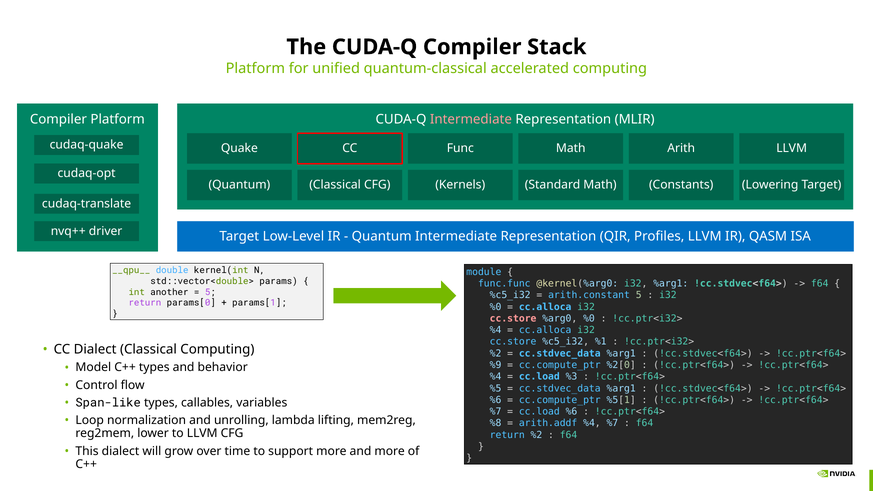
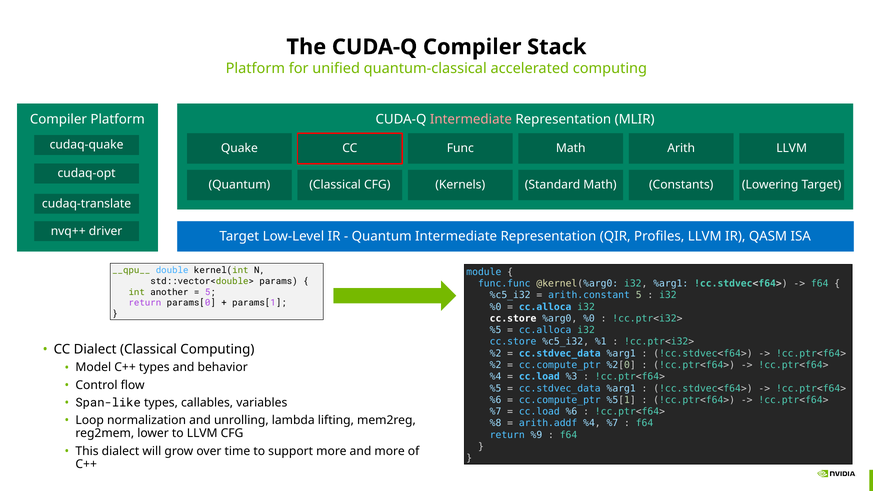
cc.store at (513, 319) colour: pink -> white
%4 at (496, 330): %4 -> %5
%9 at (496, 365): %9 -> %2
return %2: %2 -> %9
